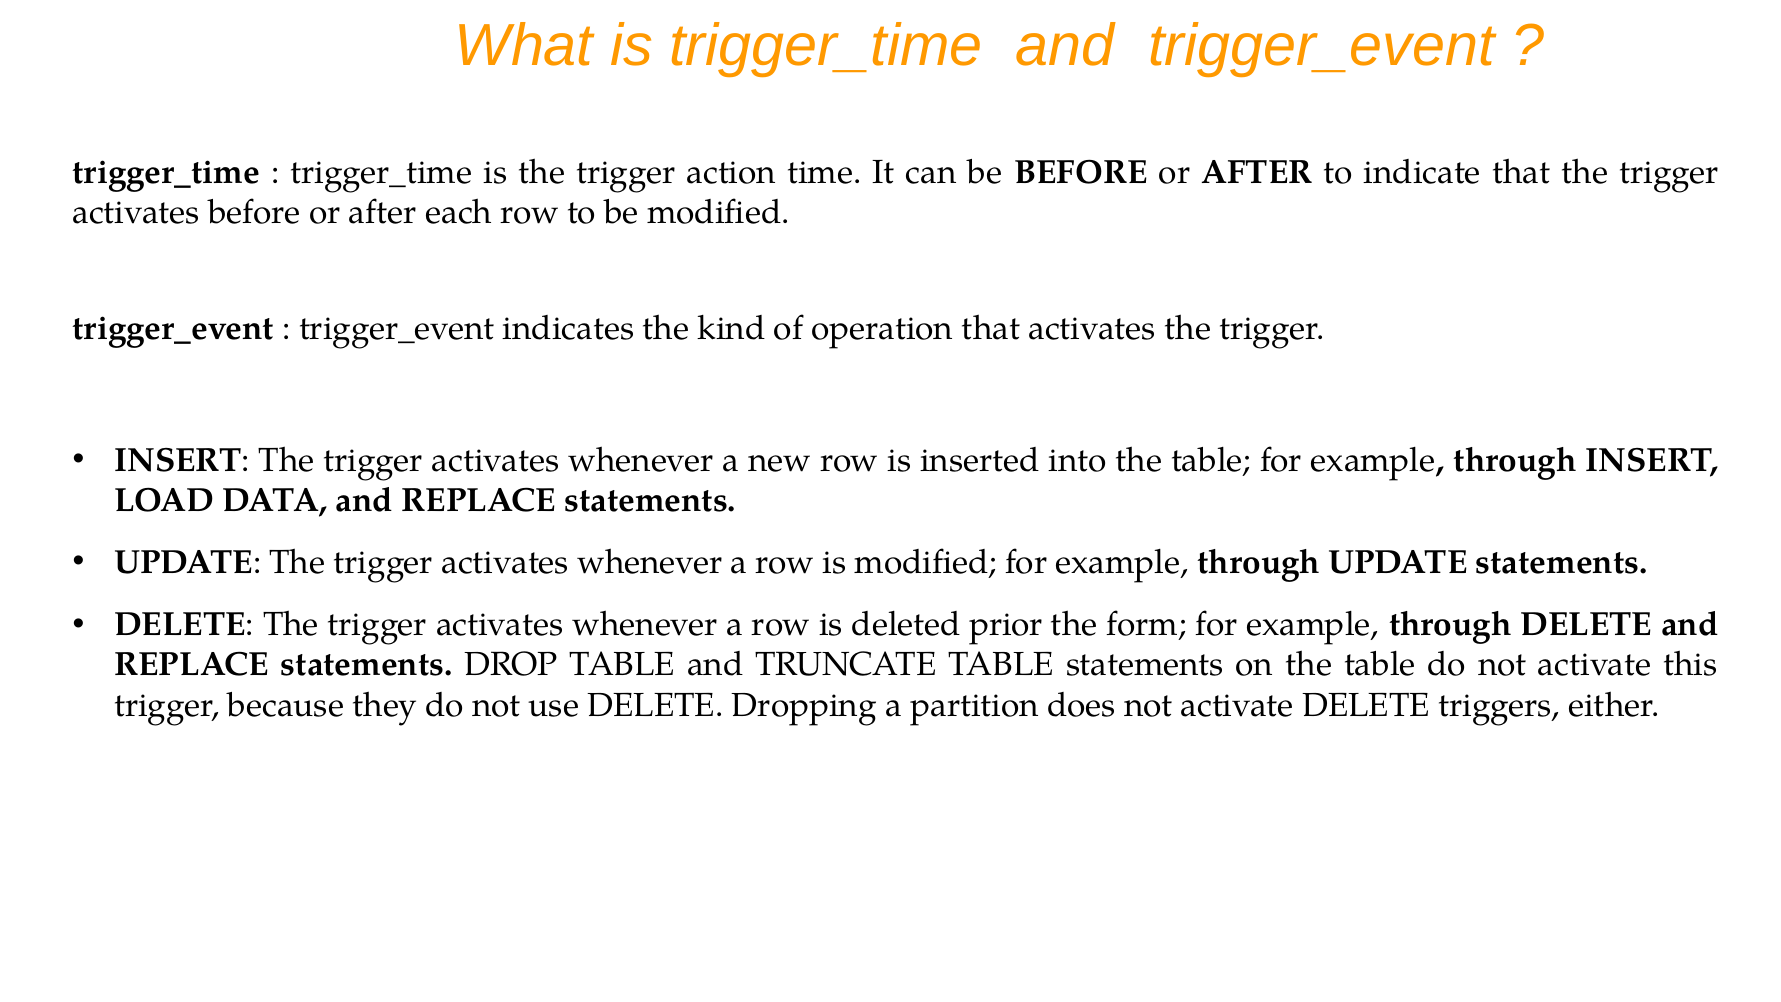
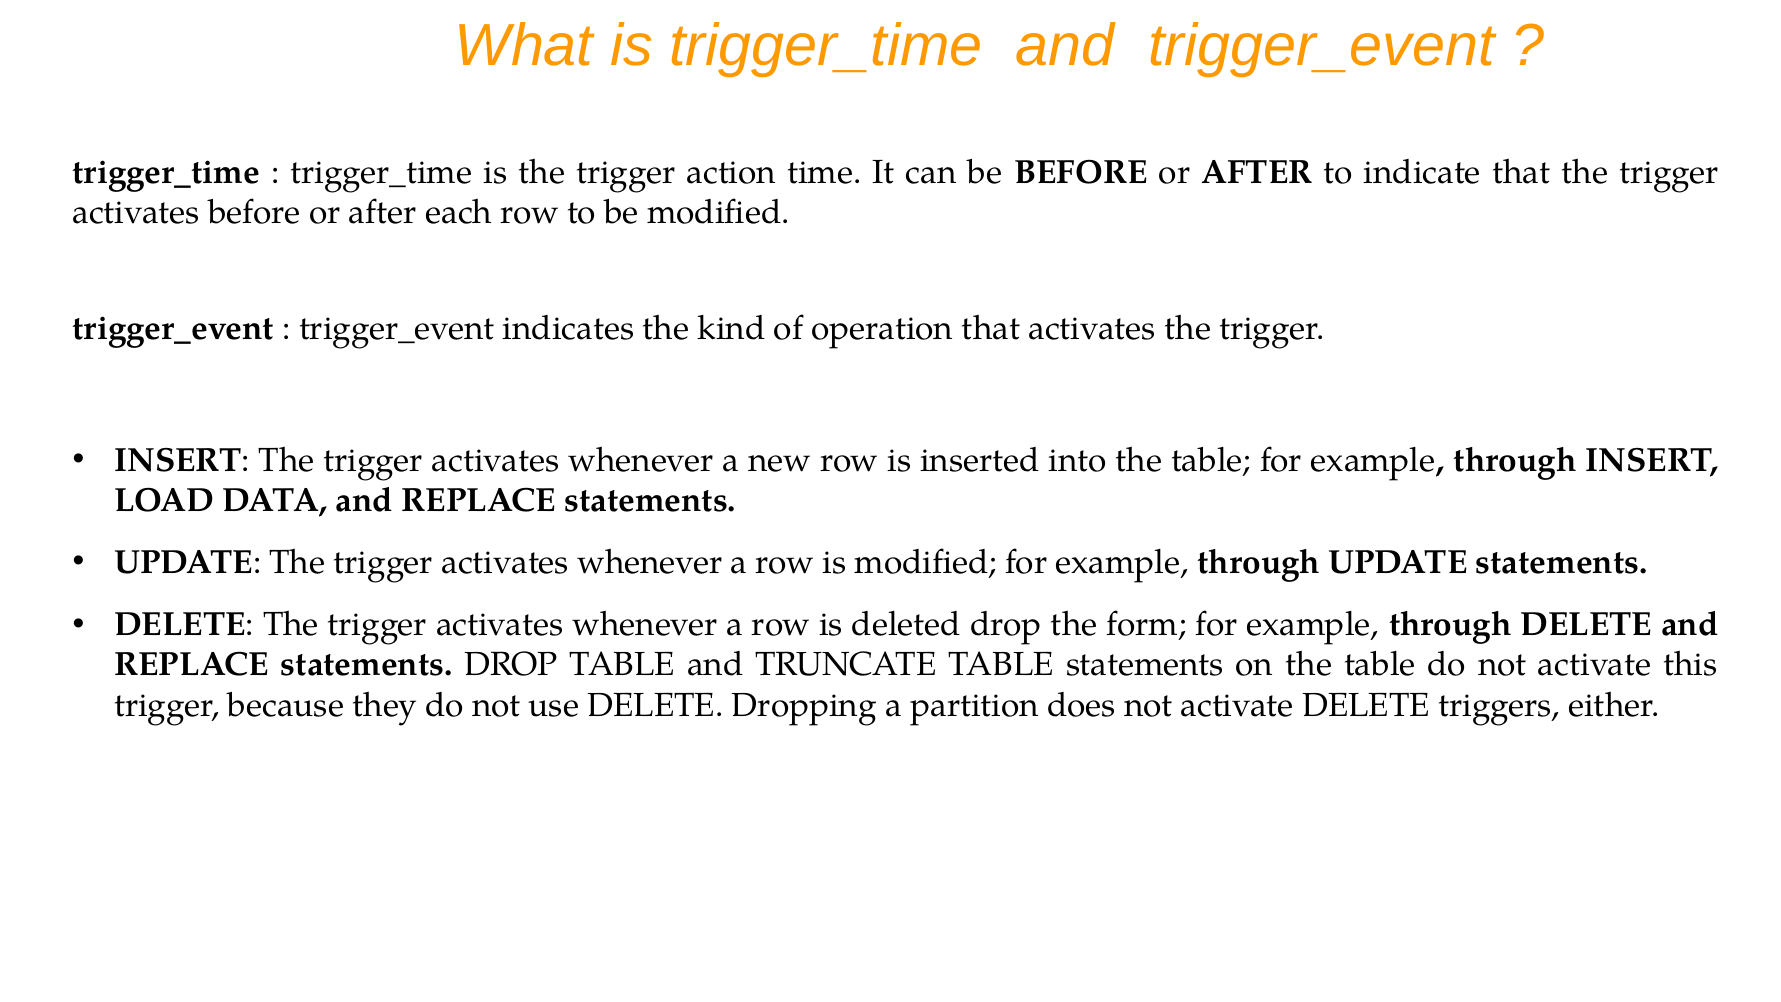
deleted prior: prior -> drop
